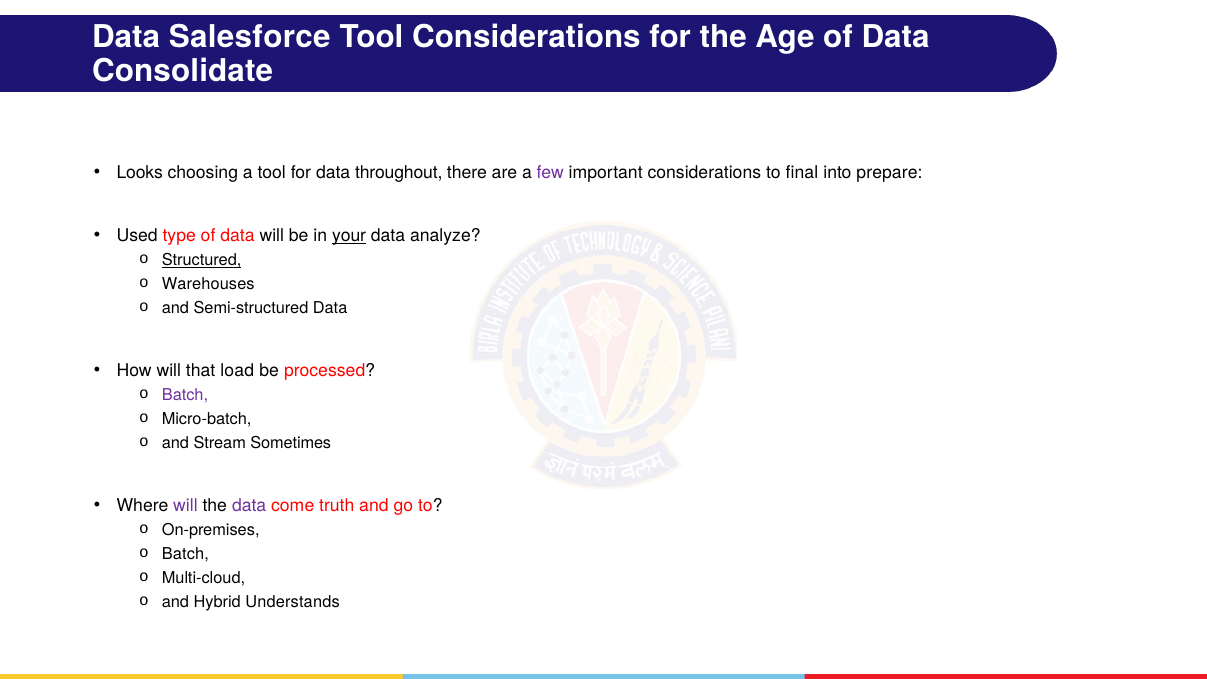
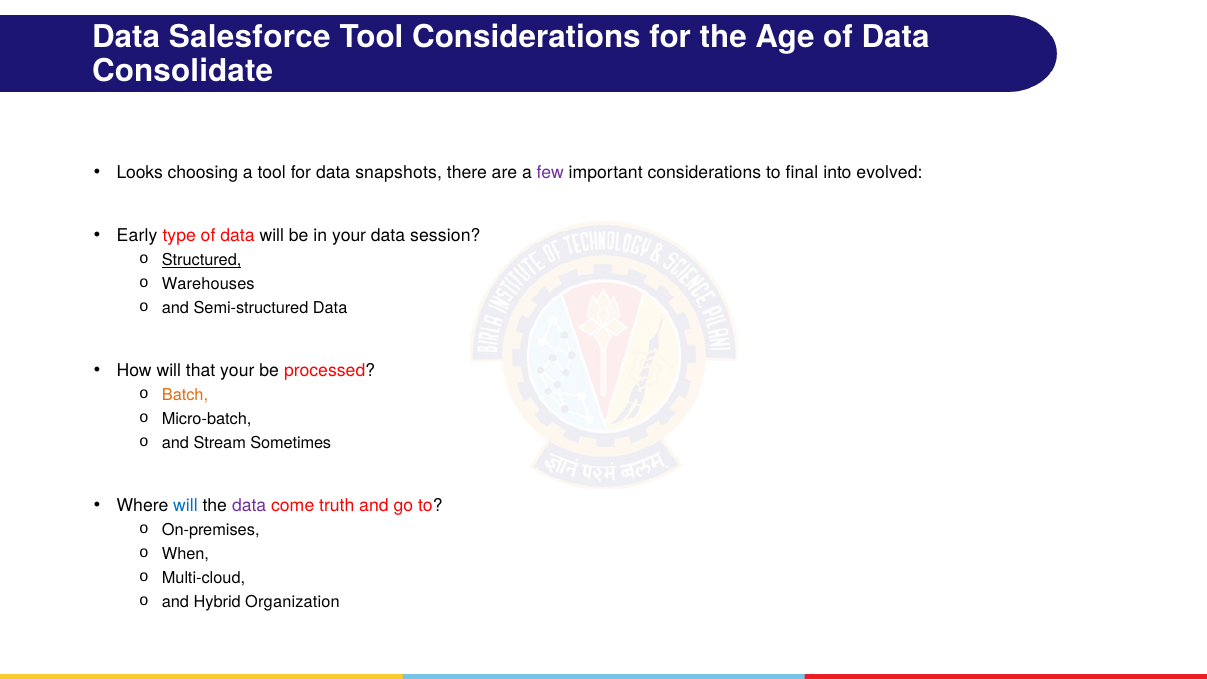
throughout: throughout -> snapshots
prepare: prepare -> evolved
Used: Used -> Early
your at (349, 236) underline: present -> none
analyze: analyze -> session
that load: load -> your
Batch at (185, 395) colour: purple -> orange
will at (185, 506) colour: purple -> blue
Batch at (185, 554): Batch -> When
Understands: Understands -> Organization
